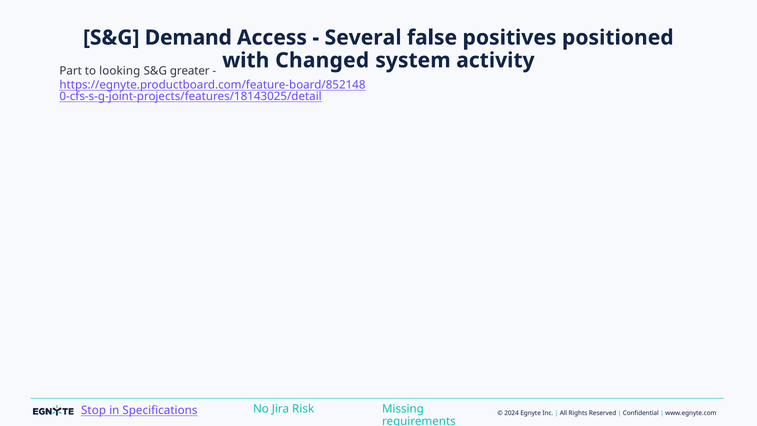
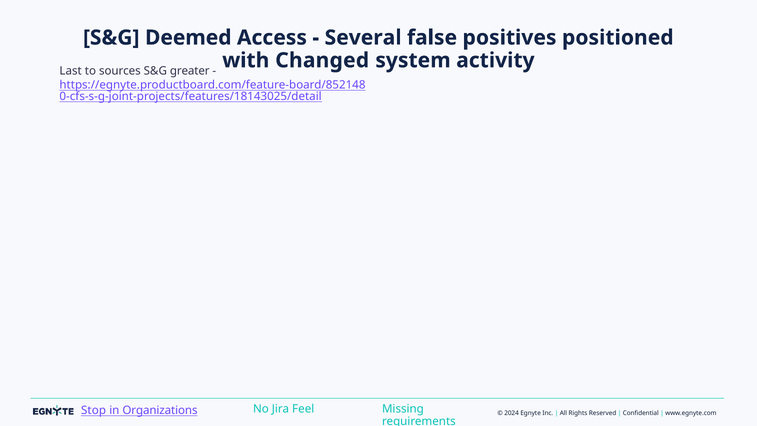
Demand: Demand -> Deemed
Part: Part -> Last
looking: looking -> sources
Specifications: Specifications -> Organizations
Risk: Risk -> Feel
